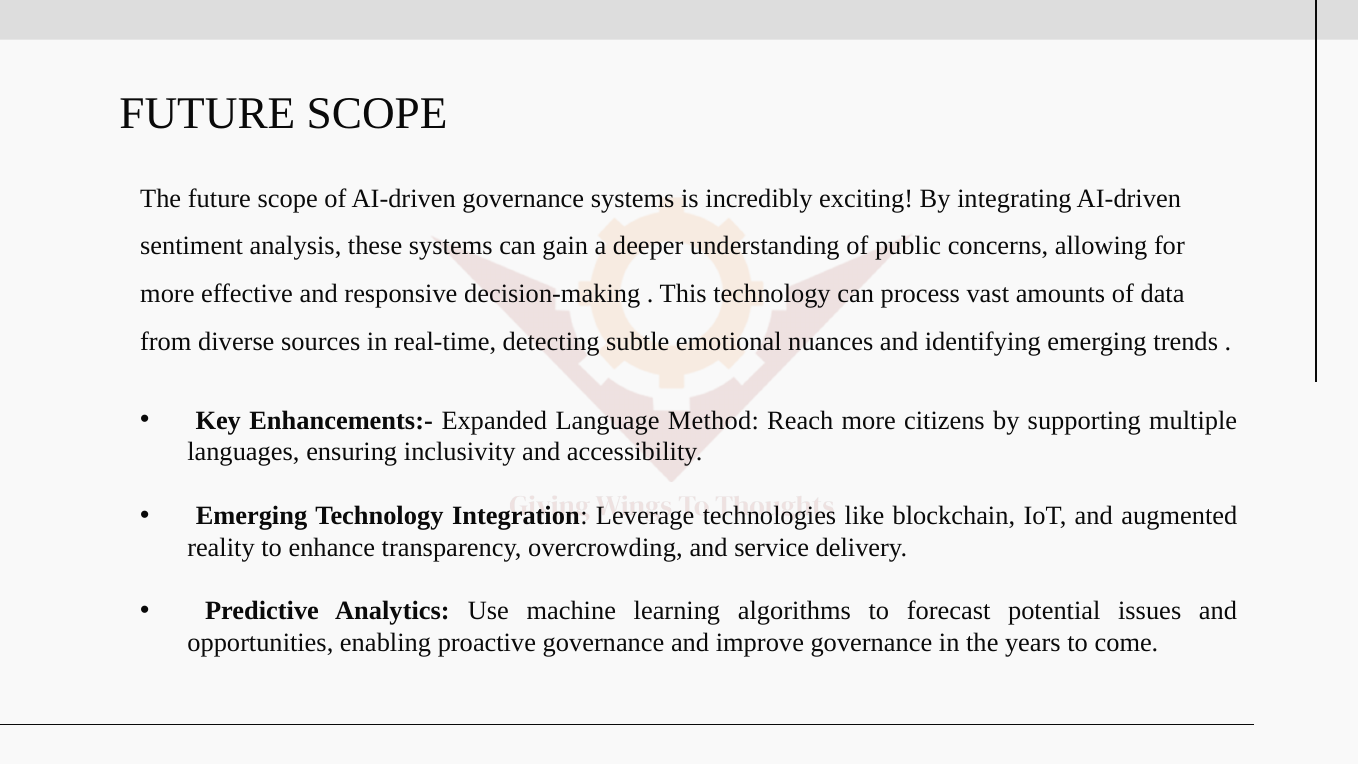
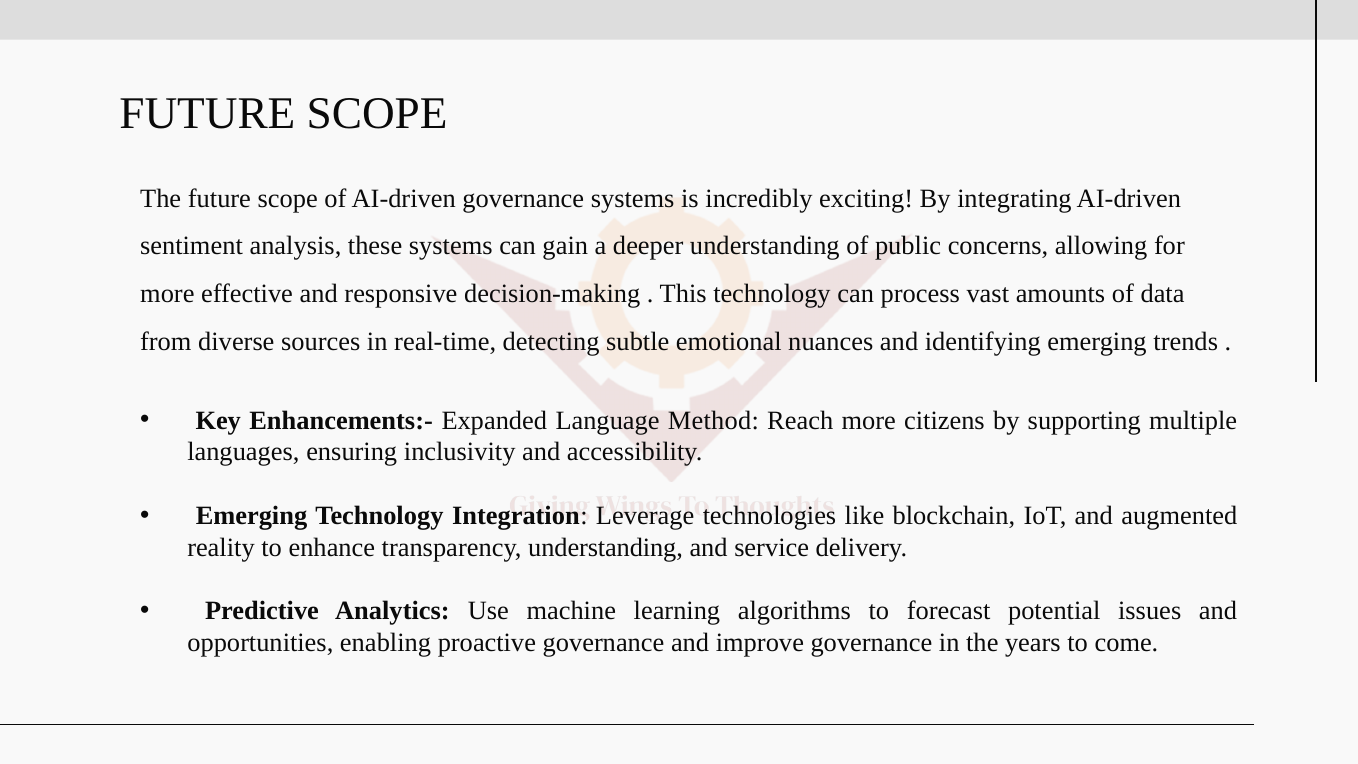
transparency overcrowding: overcrowding -> understanding
